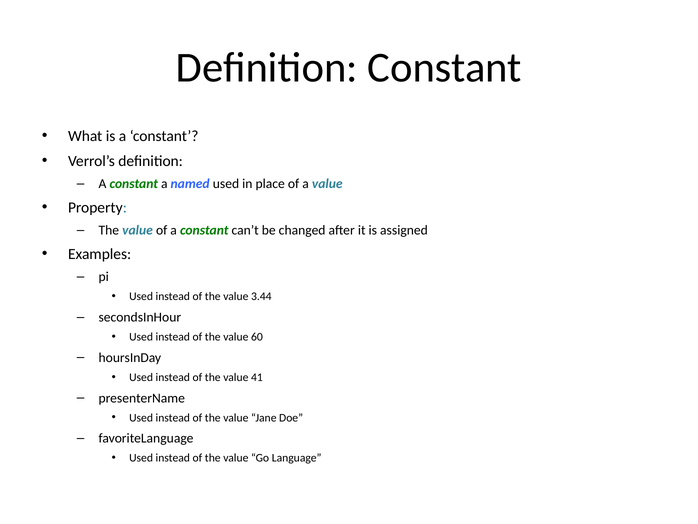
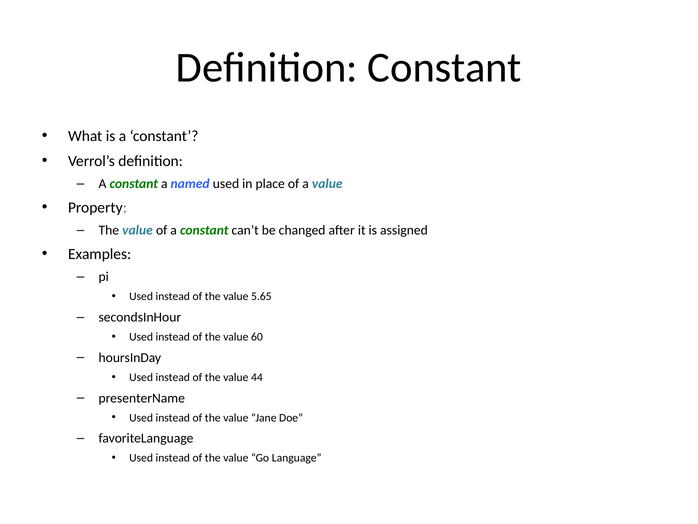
3.44: 3.44 -> 5.65
41: 41 -> 44
